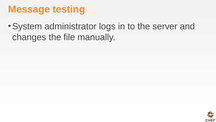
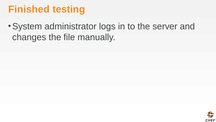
Message: Message -> Finished
